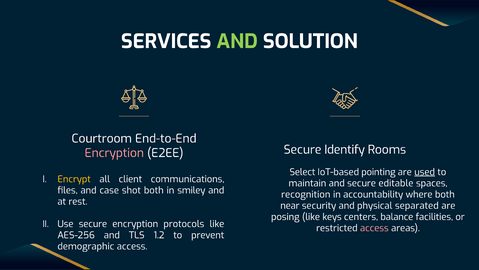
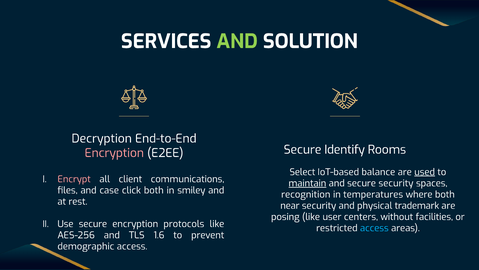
Courtroom: Courtroom -> Decryption
pointing: pointing -> balance
Encrypt colour: yellow -> pink
maintain underline: none -> present
secure editable: editable -> security
shot: shot -> click
accountability: accountability -> temperatures
separated: separated -> trademark
keys: keys -> user
balance: balance -> without
access at (374, 228) colour: pink -> light blue
1.2: 1.2 -> 1.6
